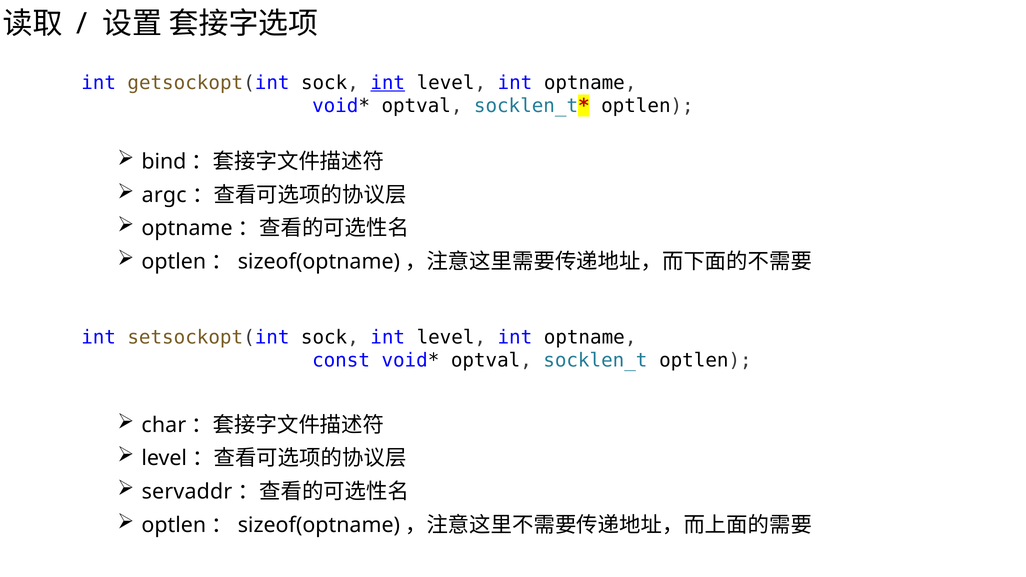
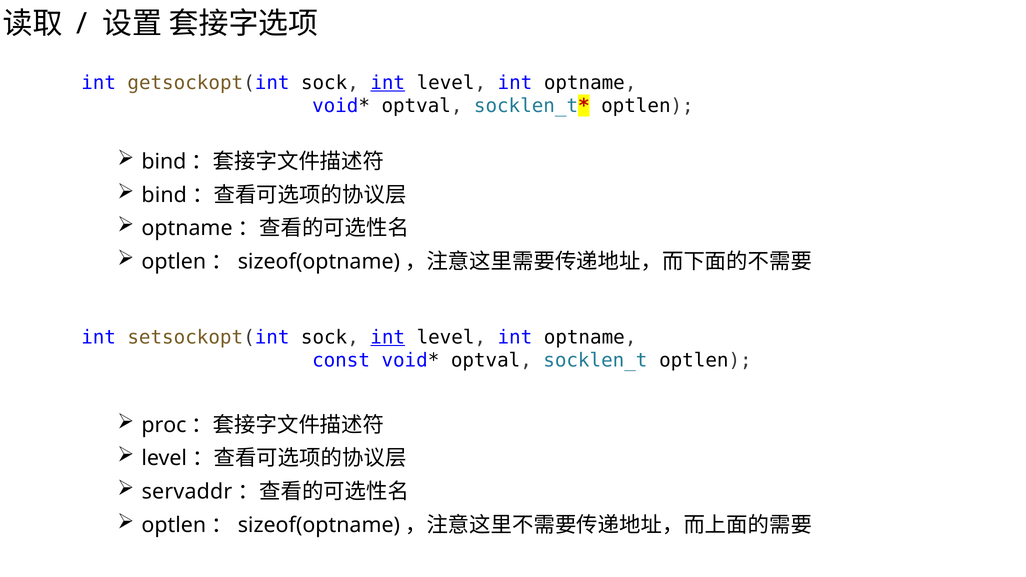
argc at (164, 195): argc -> bind
int at (388, 337) underline: none -> present
char: char -> proc
